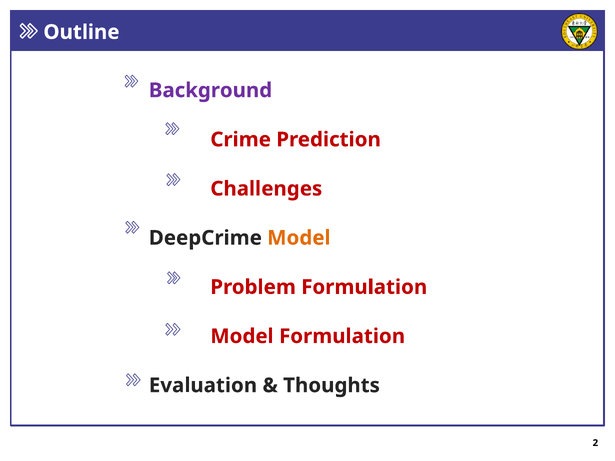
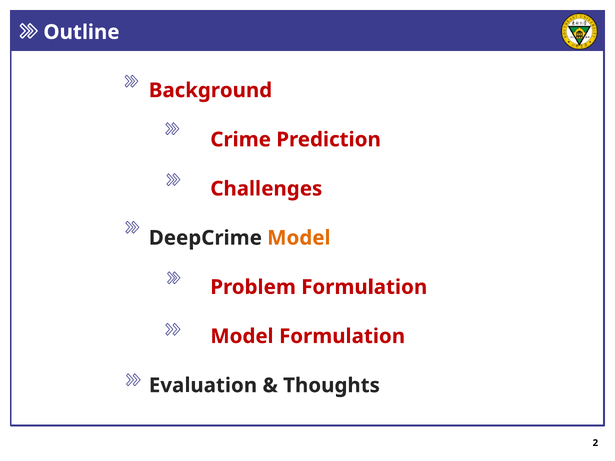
Background colour: purple -> red
